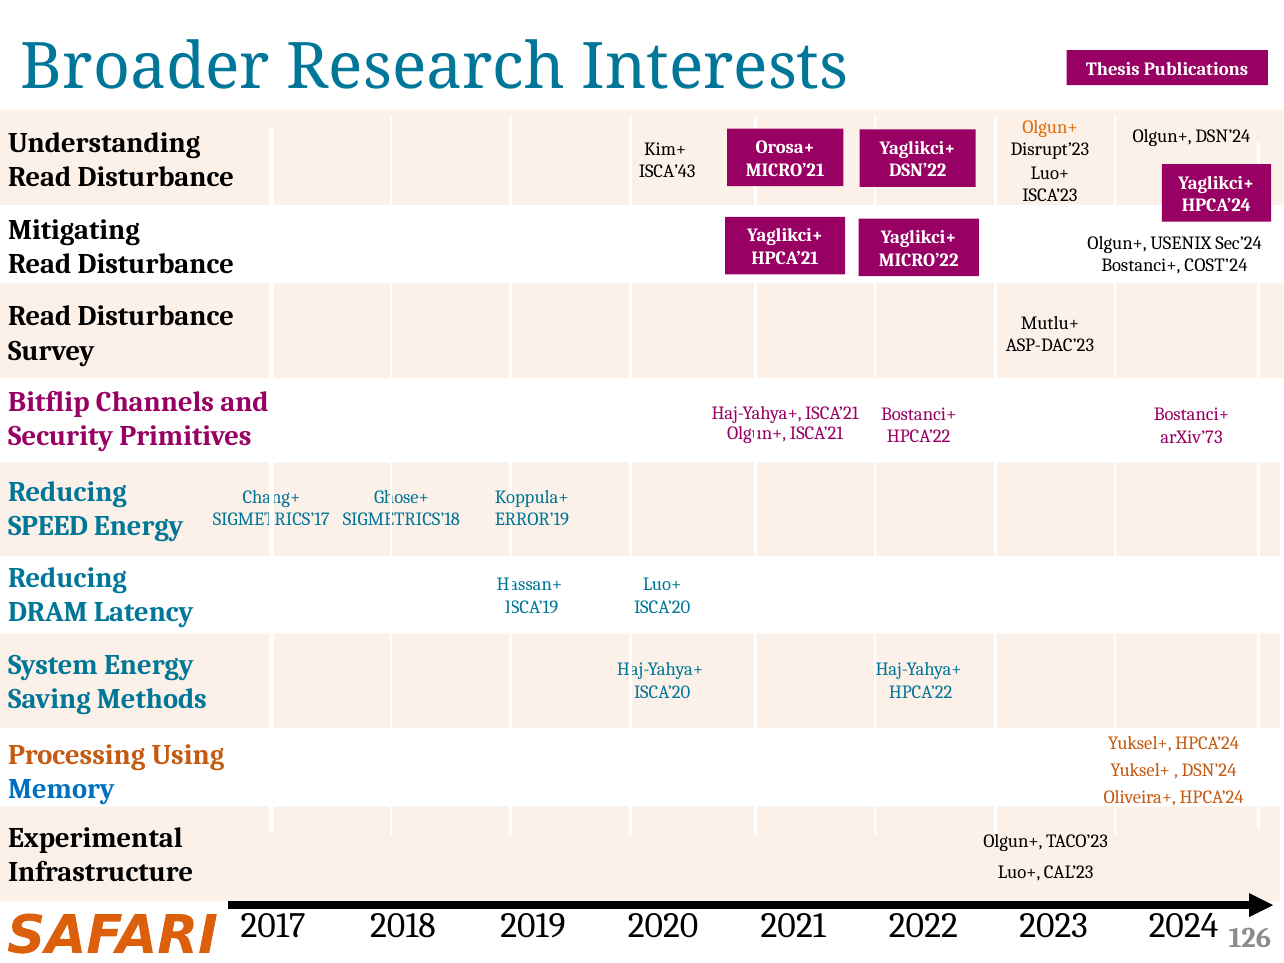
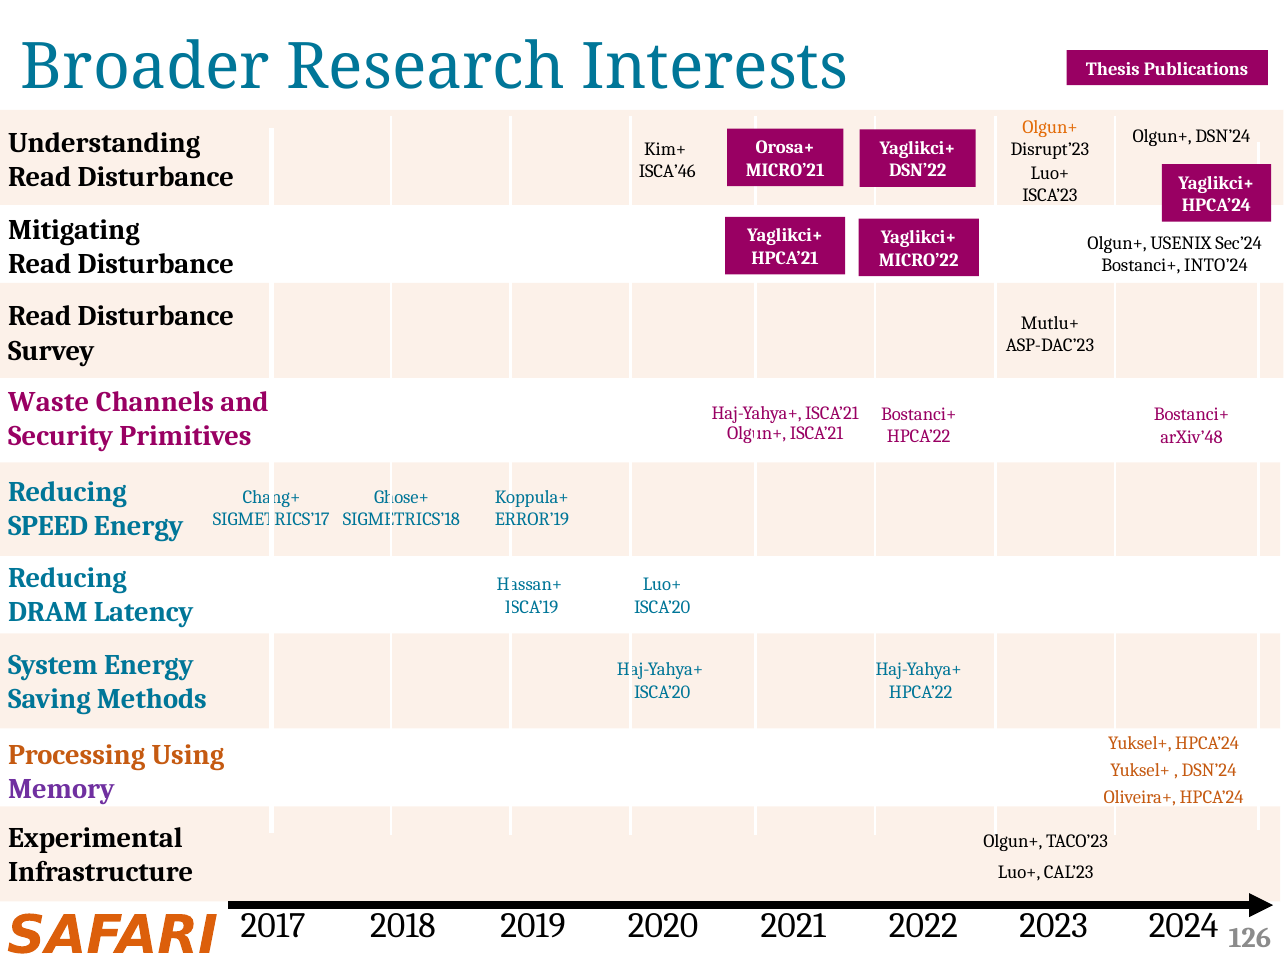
ISCA’43: ISCA’43 -> ISCA’46
COST’24: COST’24 -> INTO’24
Bitflip: Bitflip -> Waste
arXiv’73: arXiv’73 -> arXiv’48
Memory colour: blue -> purple
